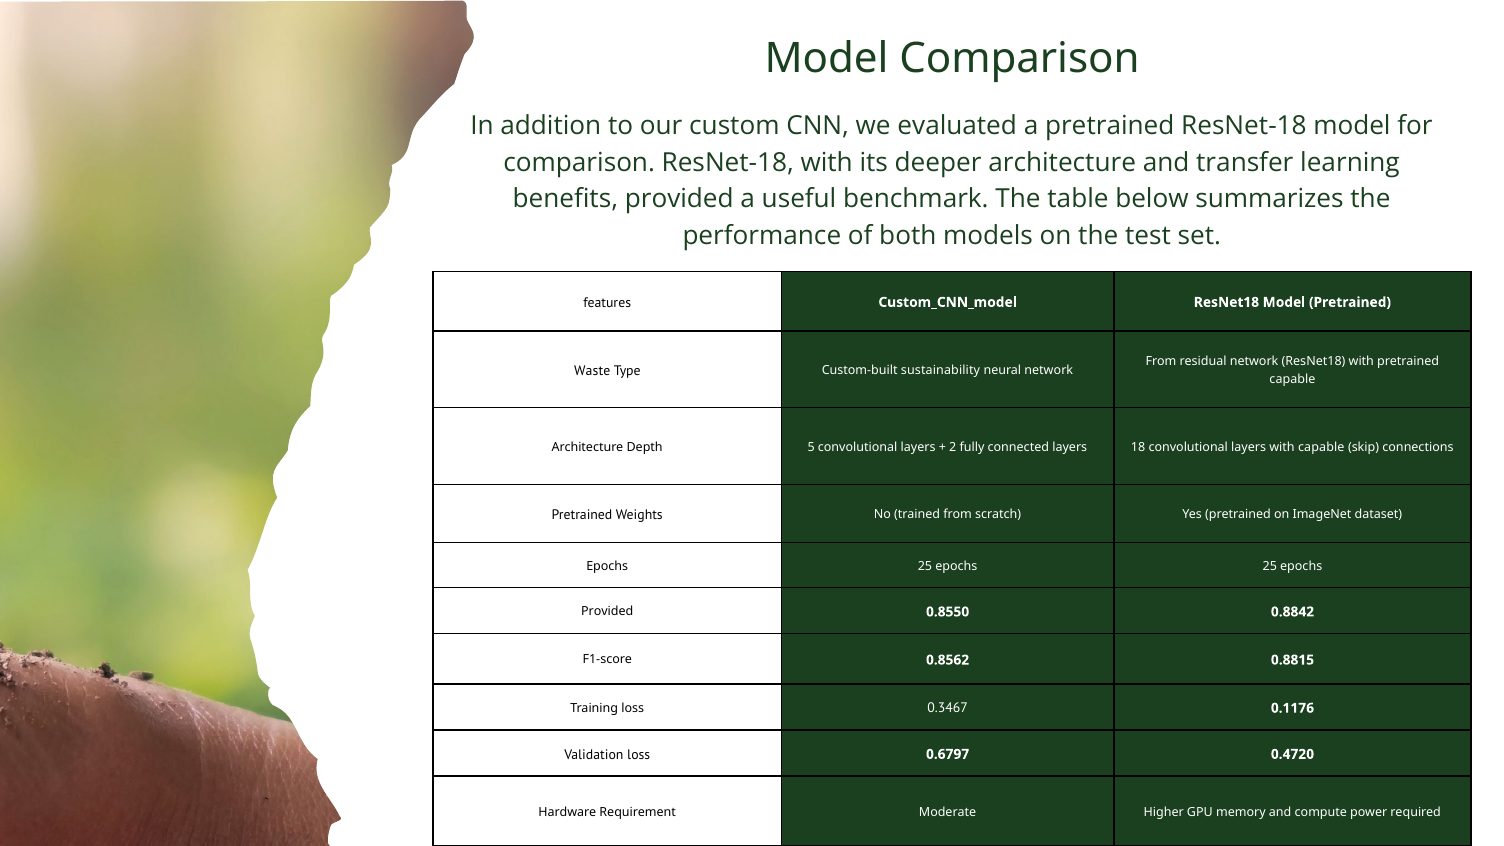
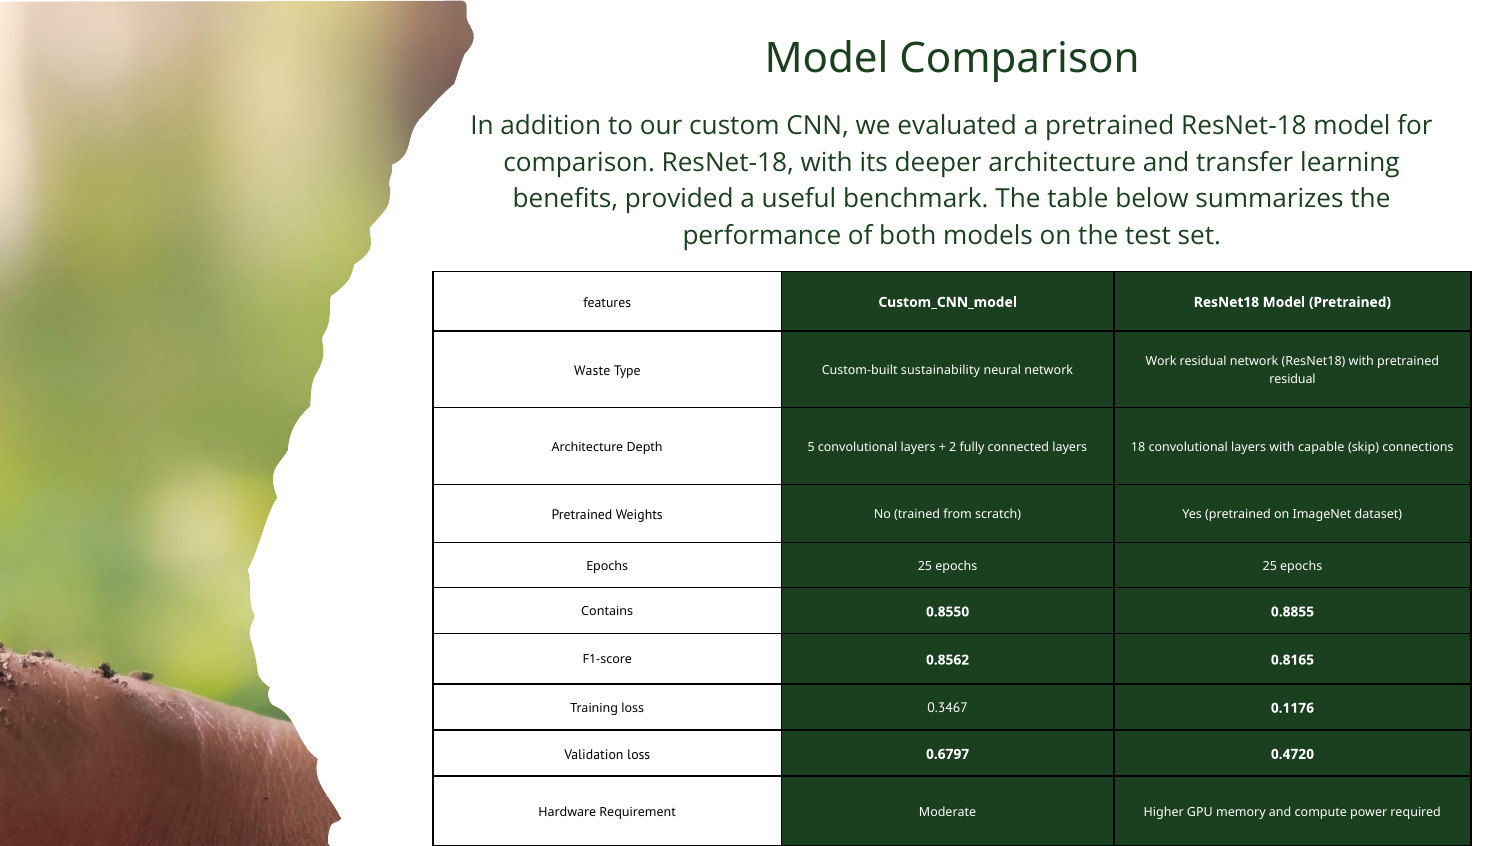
From at (1161, 362): From -> Work
capable at (1292, 379): capable -> residual
Provided at (607, 612): Provided -> Contains
0.8842: 0.8842 -> 0.8855
0.8815: 0.8815 -> 0.8165
